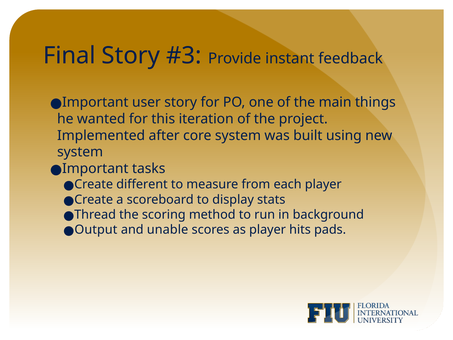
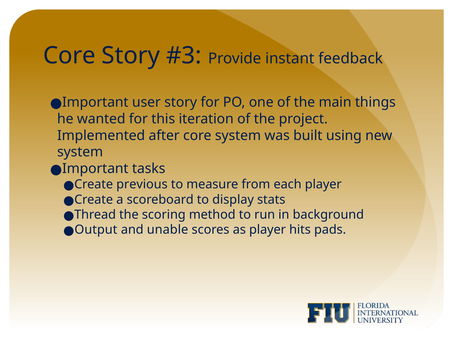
Final at (69, 56): Final -> Core
different: different -> previous
